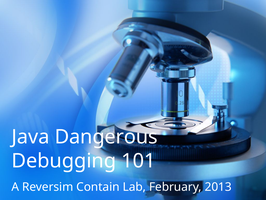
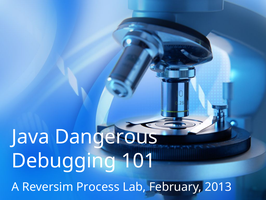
Contain: Contain -> Process
